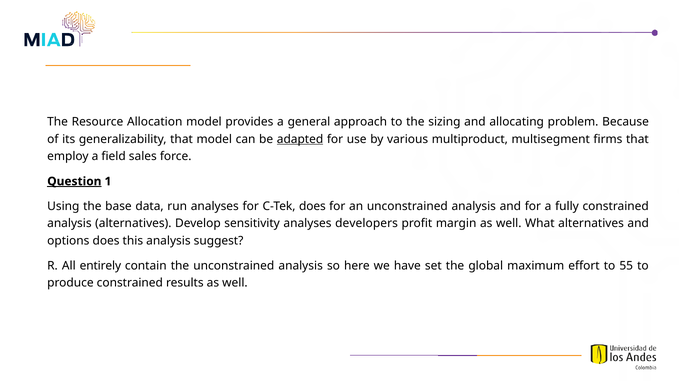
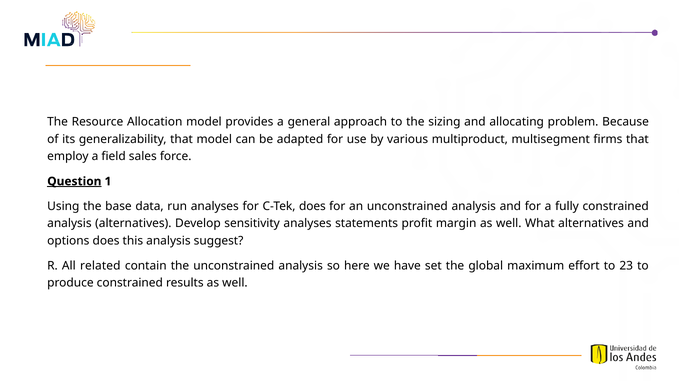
adapted underline: present -> none
developers: developers -> statements
entirely: entirely -> related
55: 55 -> 23
